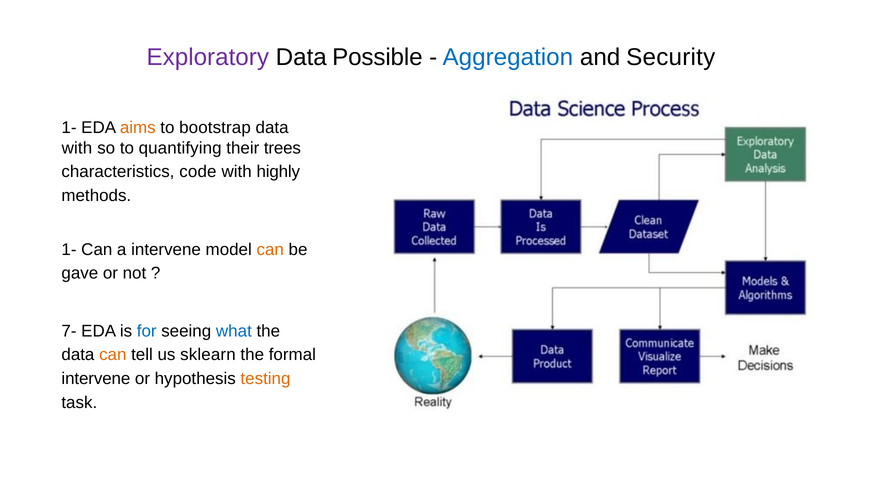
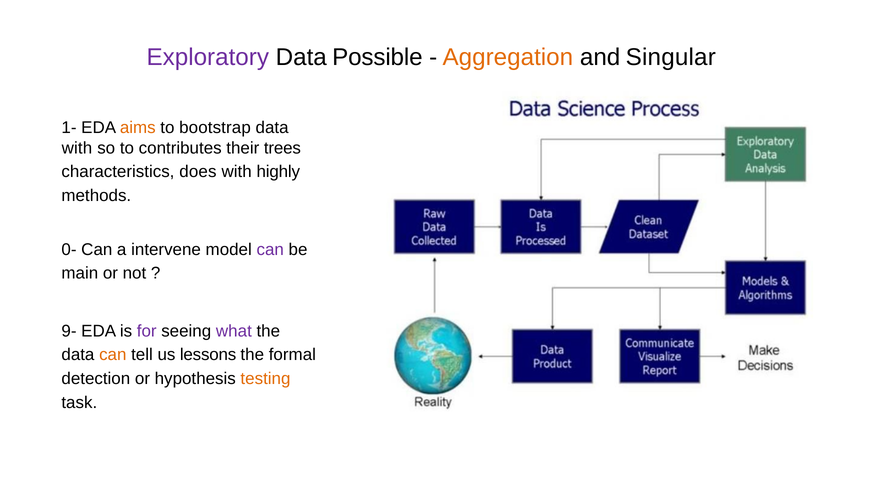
Aggregation colour: blue -> orange
Security: Security -> Singular
quantifying: quantifying -> contributes
code: code -> does
1- at (69, 250): 1- -> 0-
can at (270, 250) colour: orange -> purple
gave: gave -> main
7-: 7- -> 9-
for colour: blue -> purple
what colour: blue -> purple
sklearn: sklearn -> lessons
intervene at (96, 378): intervene -> detection
